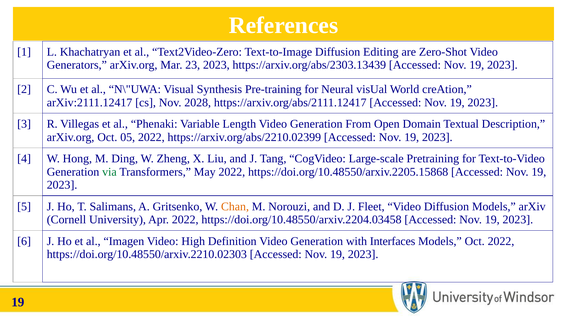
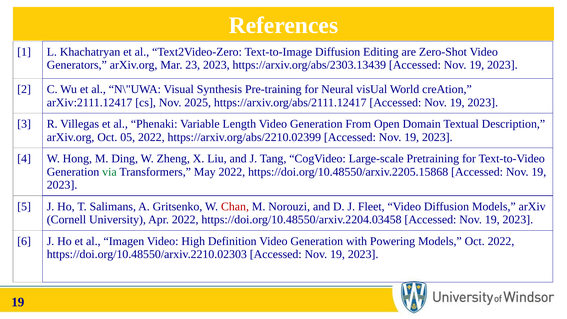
2028: 2028 -> 2025
Chan colour: orange -> red
Interfaces: Interfaces -> Powering
